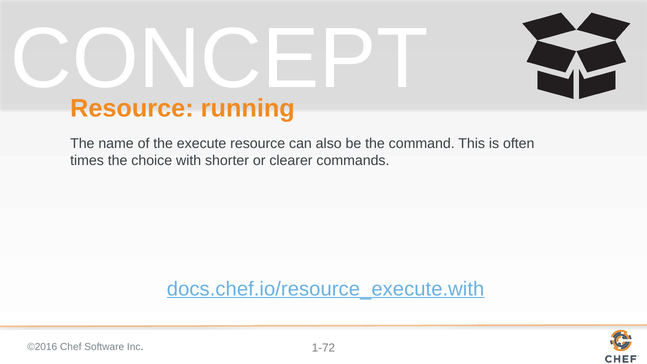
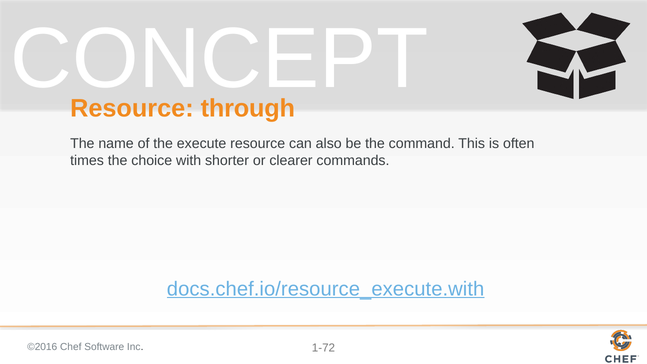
running: running -> through
